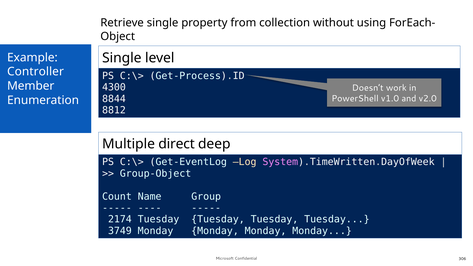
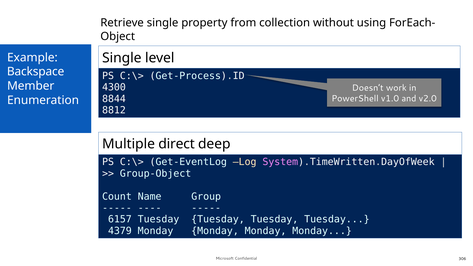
Controller: Controller -> Backspace
2174: 2174 -> 6157
3749: 3749 -> 4379
